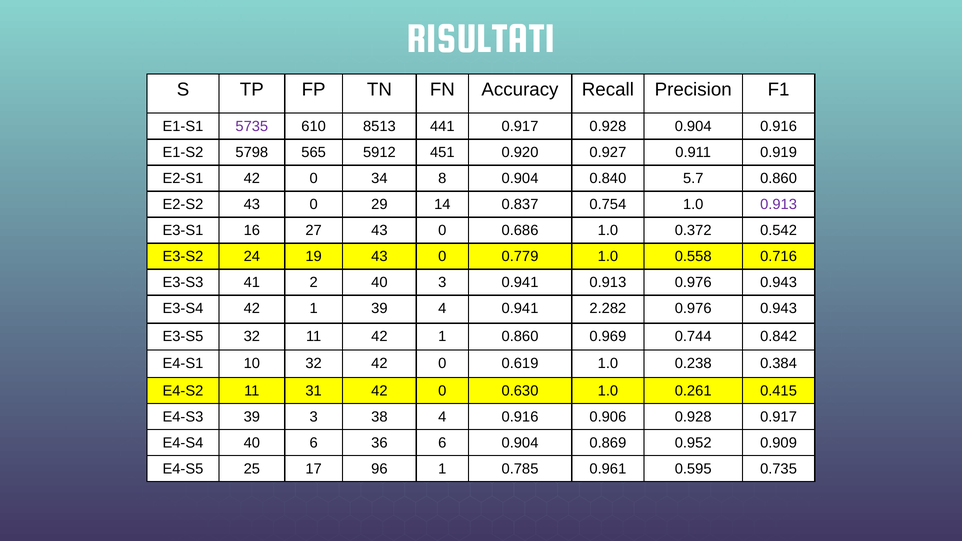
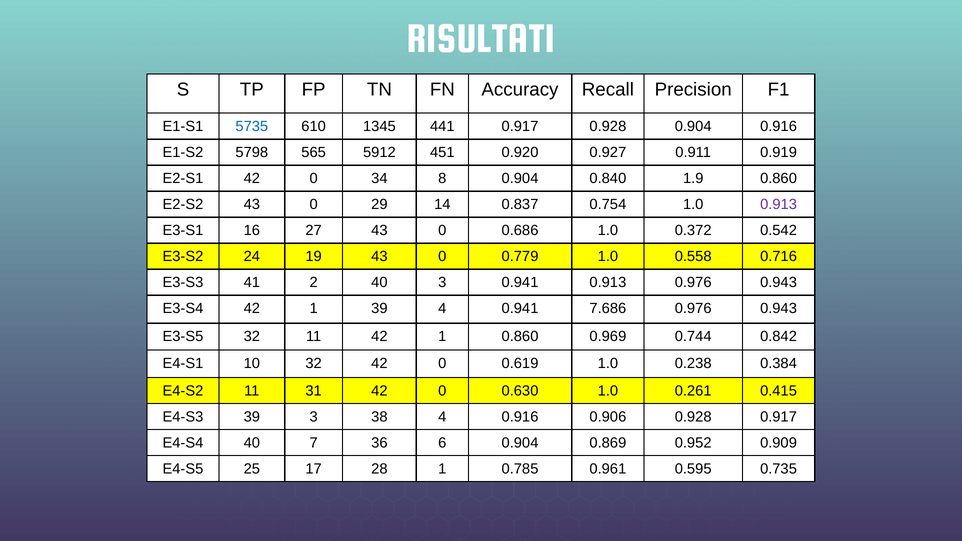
5735 colour: purple -> blue
8513: 8513 -> 1345
5.7: 5.7 -> 1.9
2.282: 2.282 -> 7.686
40 6: 6 -> 7
96: 96 -> 28
